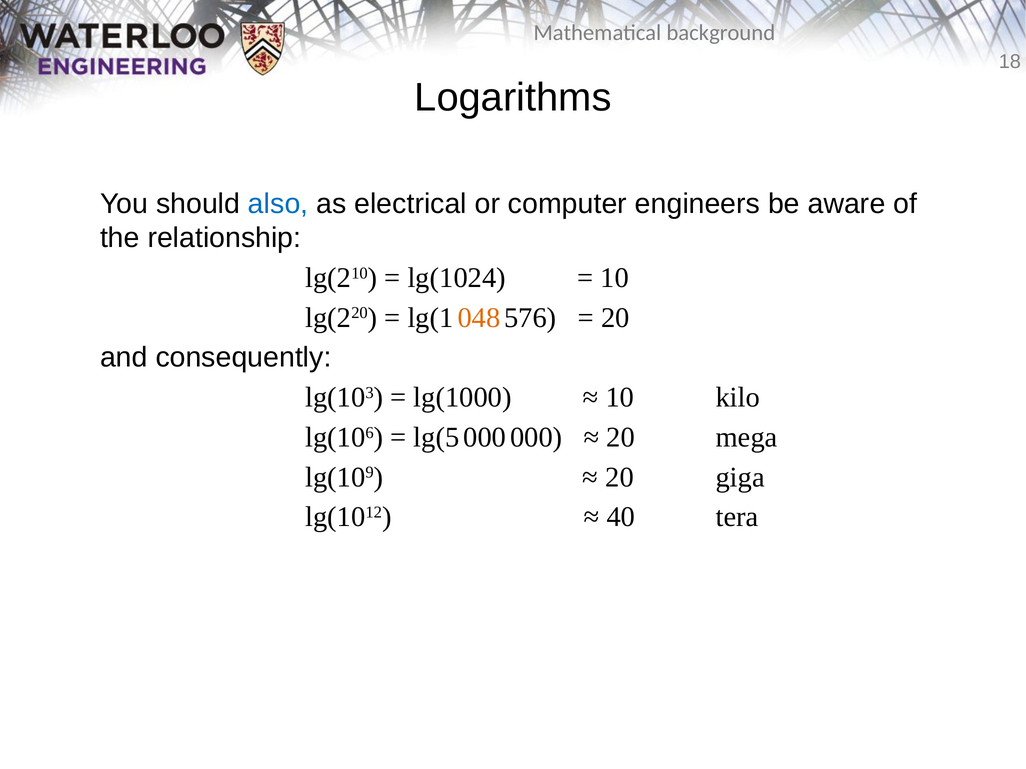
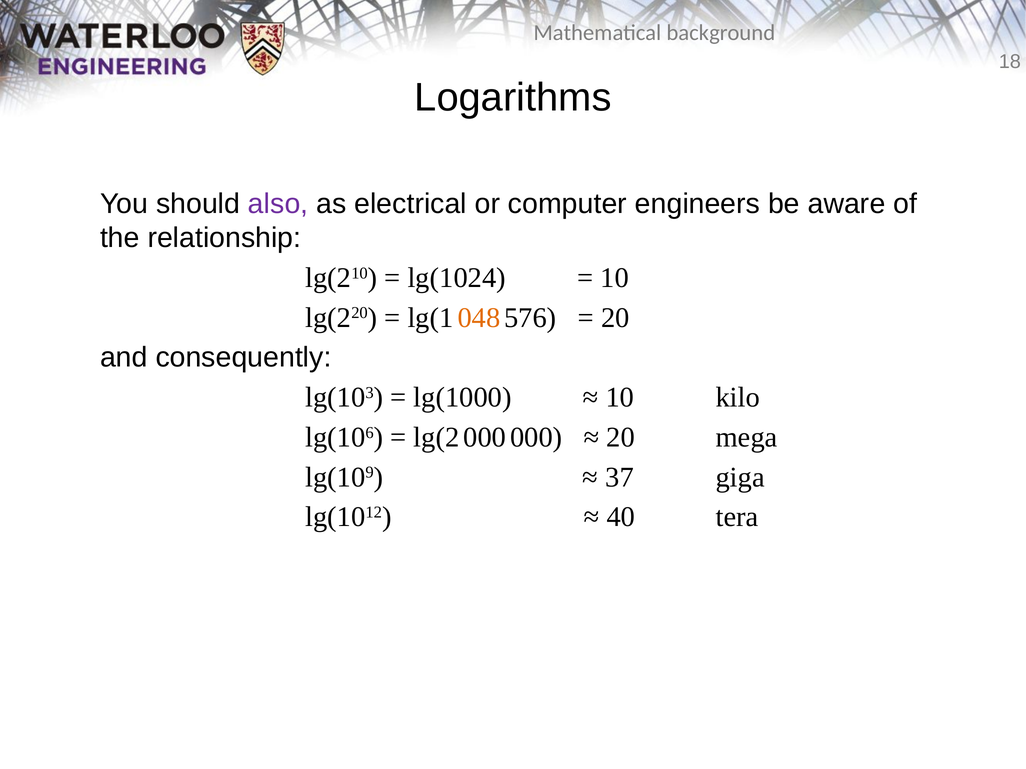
also colour: blue -> purple
lg(5: lg(5 -> lg(2
20 at (620, 477): 20 -> 37
